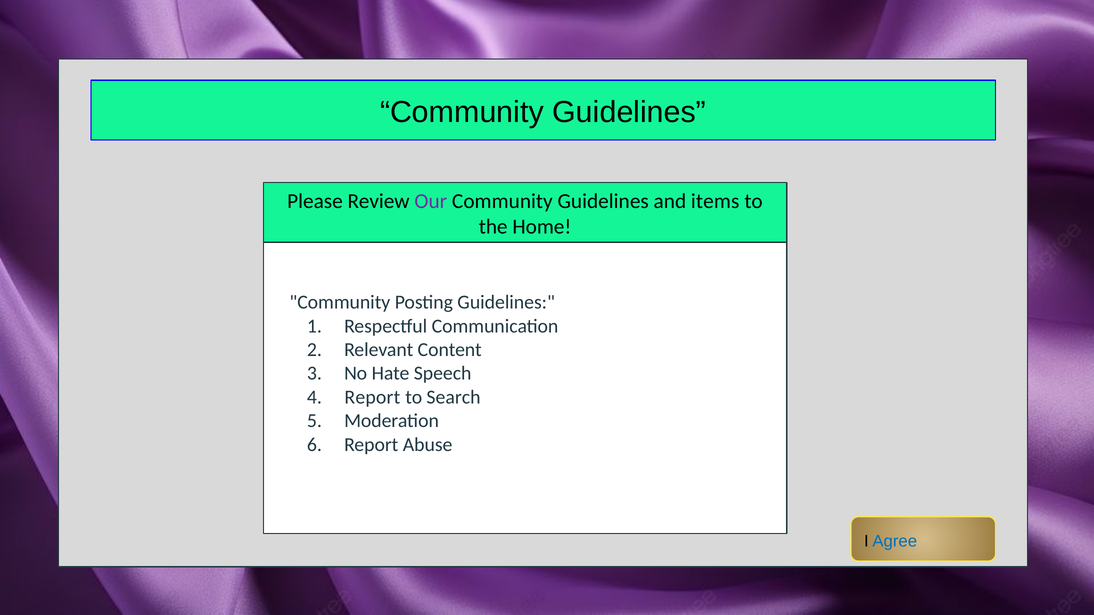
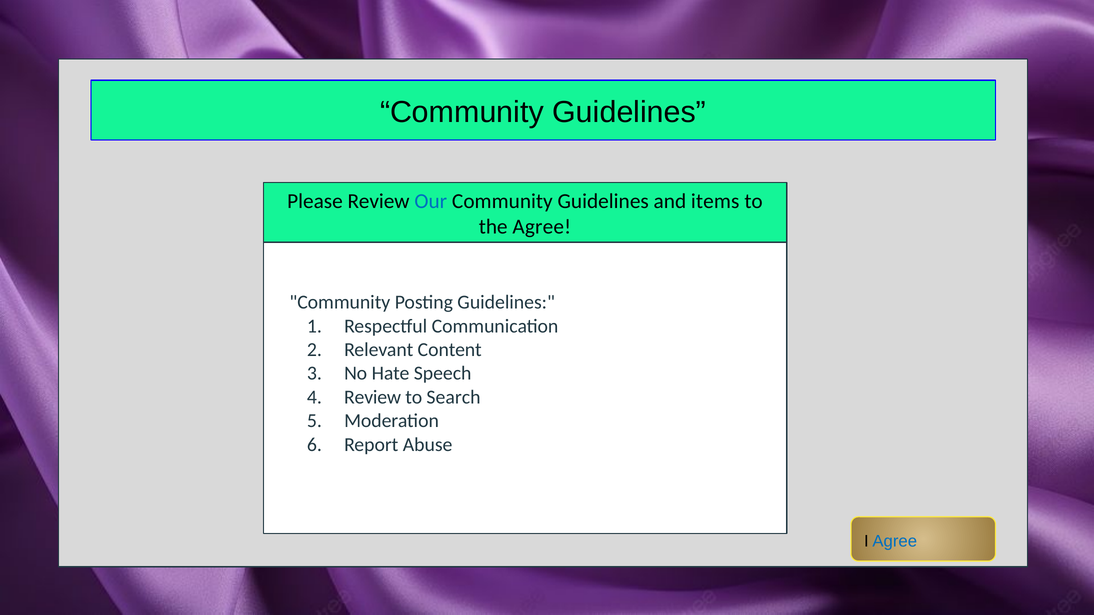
Our colour: purple -> blue
the Home: Home -> Agree
Report at (372, 397): Report -> Review
